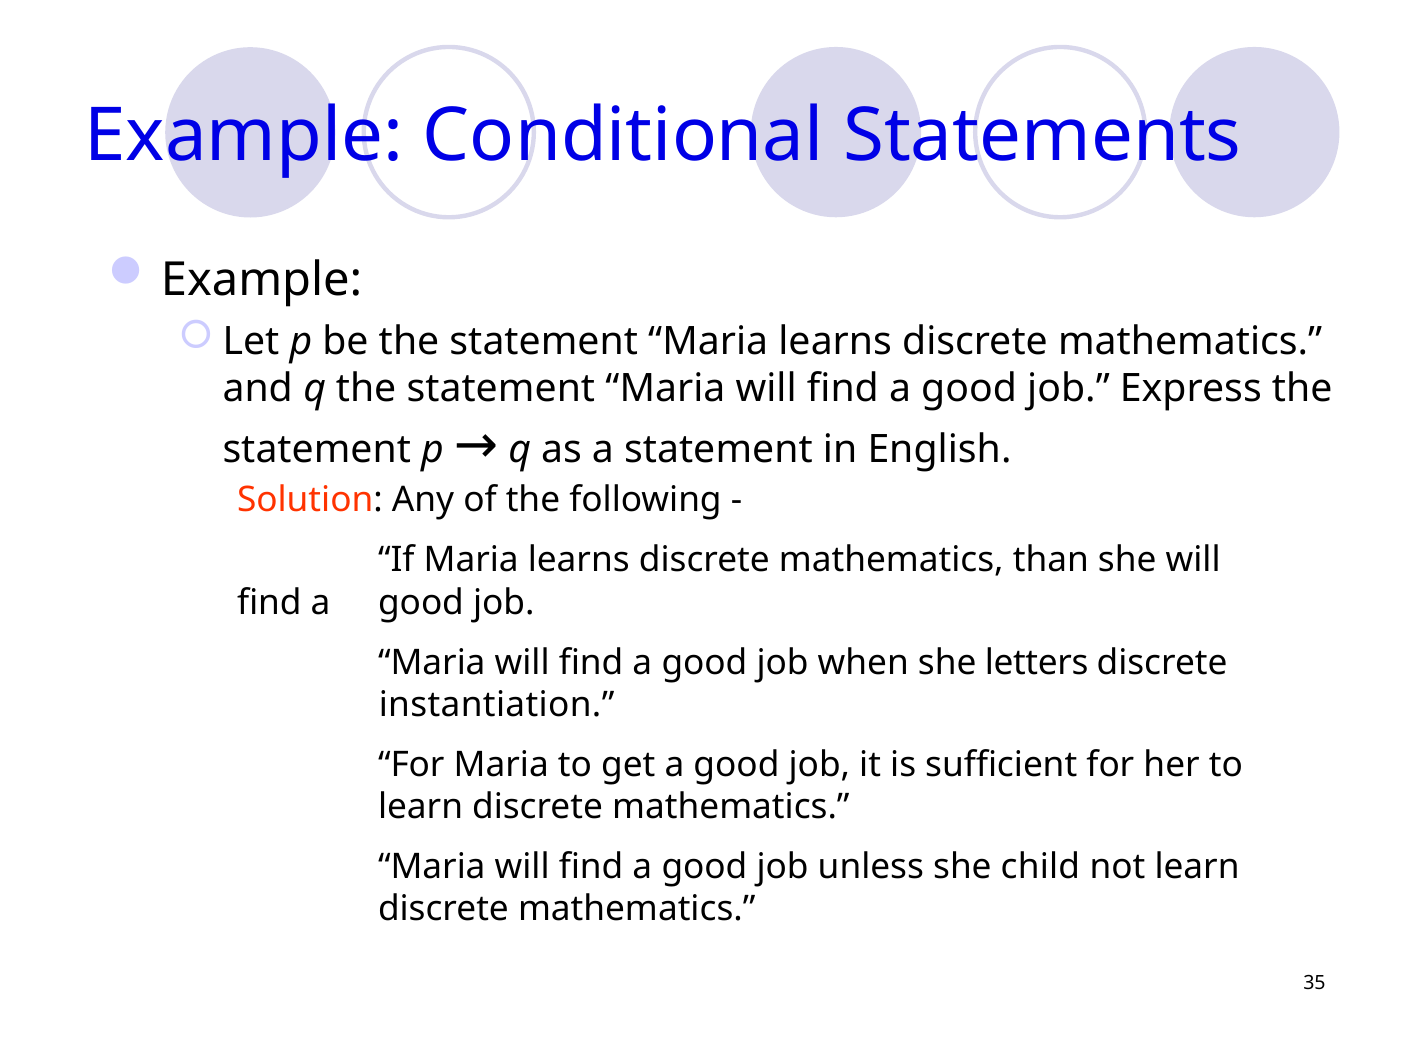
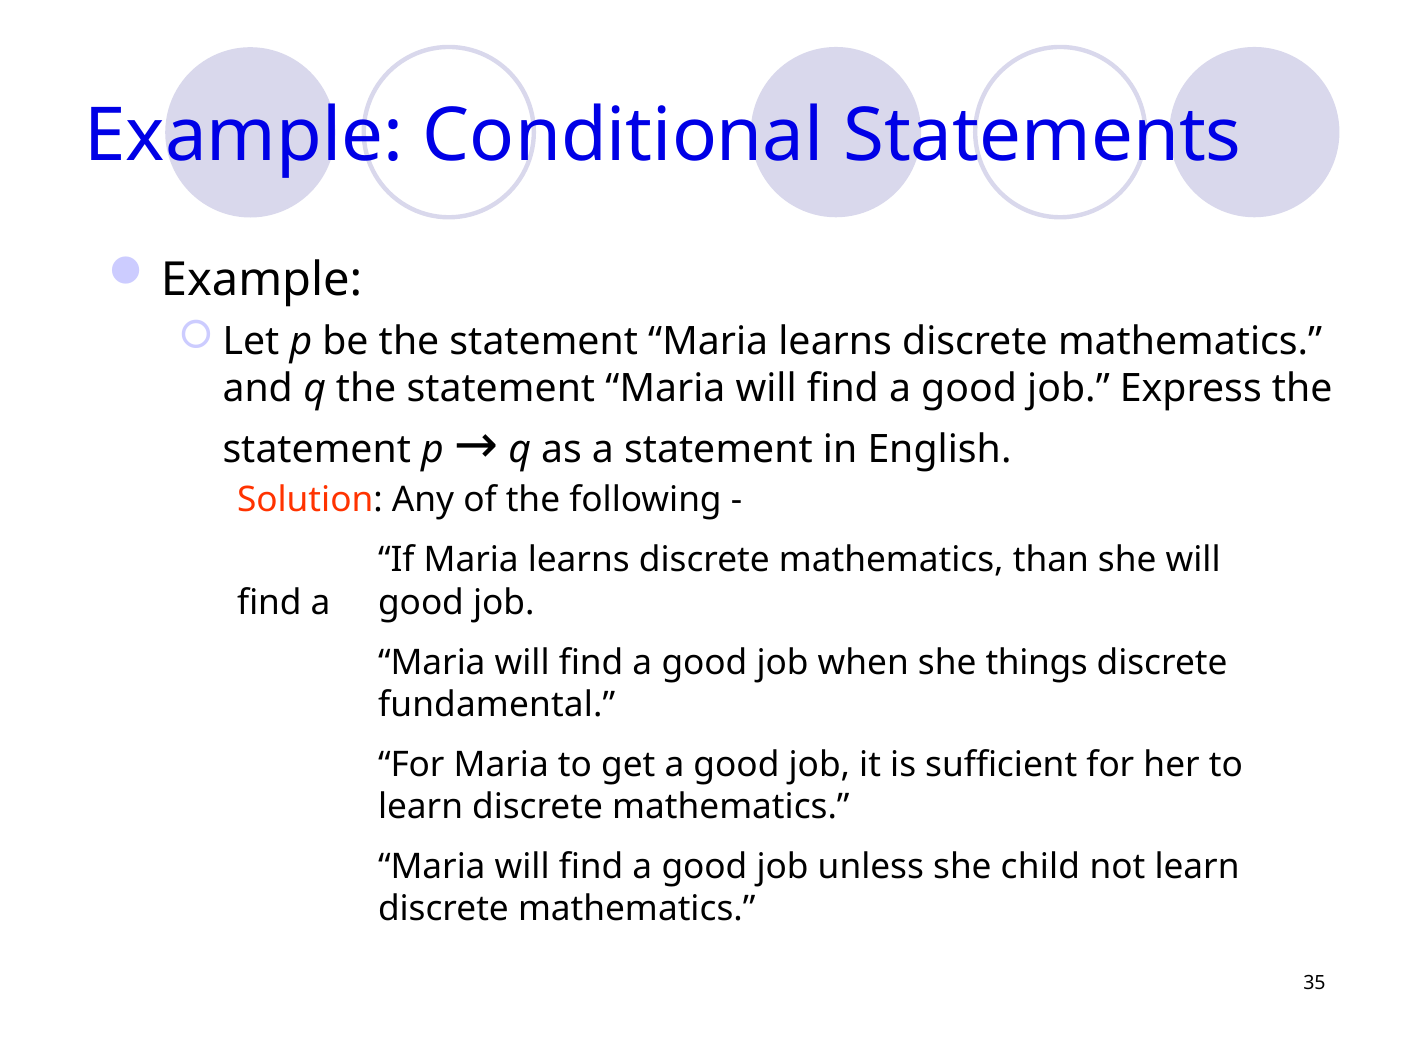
letters: letters -> things
instantiation: instantiation -> fundamental
